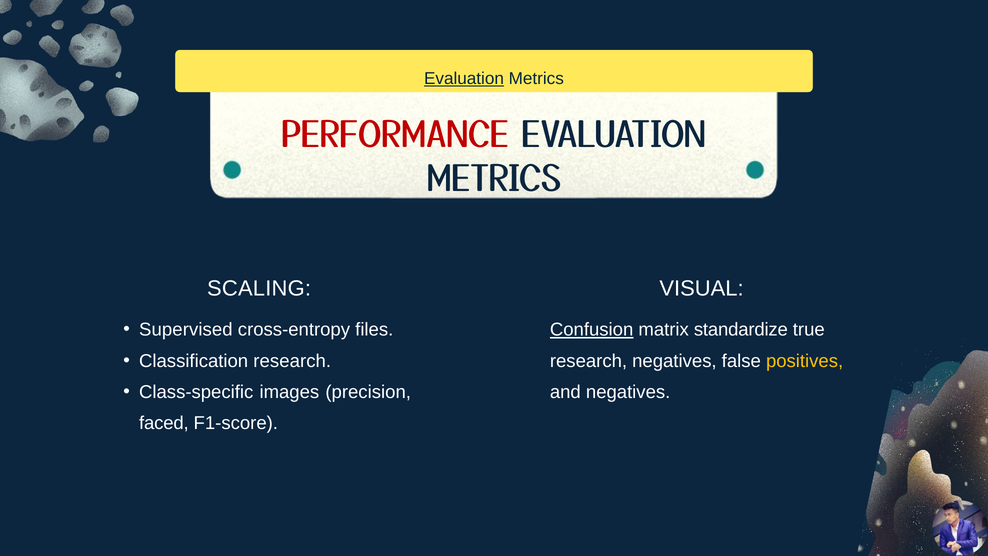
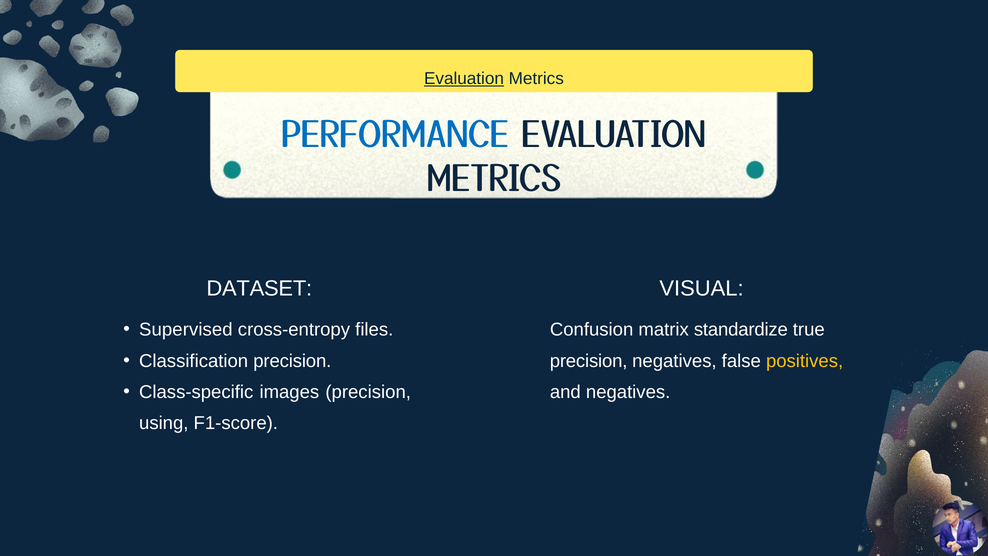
PERFORMANCE colour: red -> blue
SCALING: SCALING -> DATASET
Confusion underline: present -> none
Classification research: research -> precision
research at (588, 361): research -> precision
faced: faced -> using
